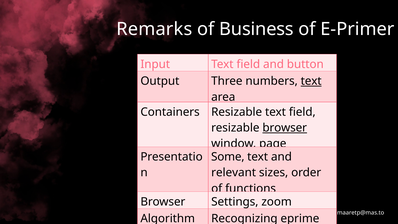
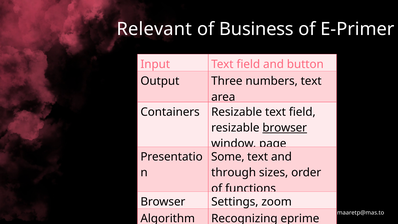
Remarks: Remarks -> Relevant
text at (311, 81) underline: present -> none
relevant: relevant -> through
